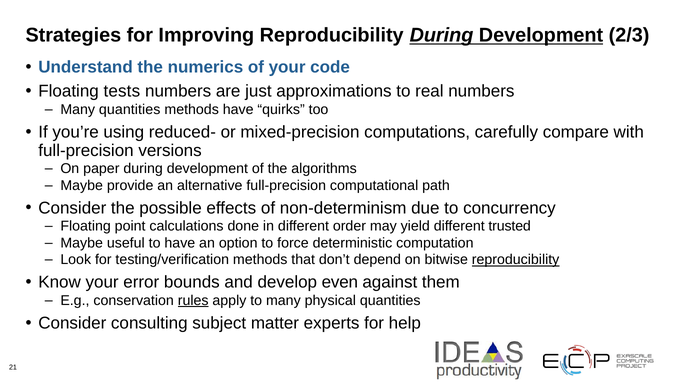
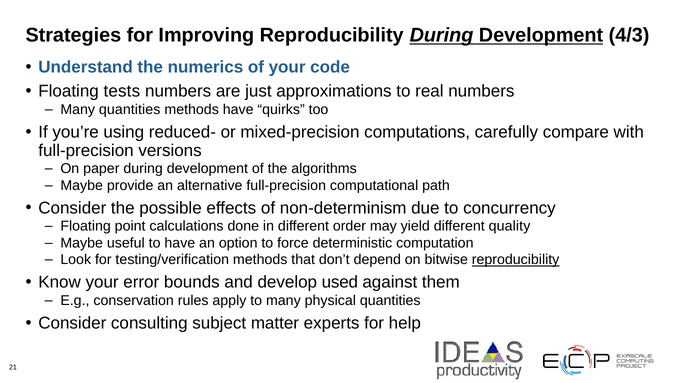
2/3: 2/3 -> 4/3
trusted: trusted -> quality
even: even -> used
rules underline: present -> none
